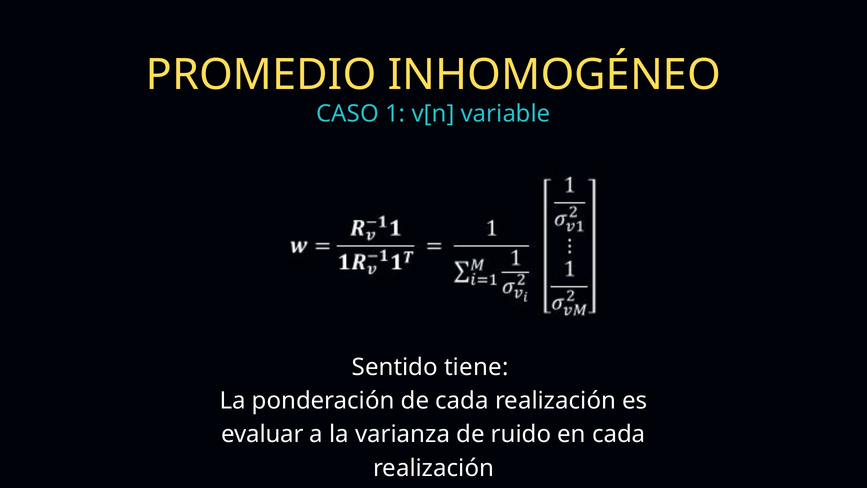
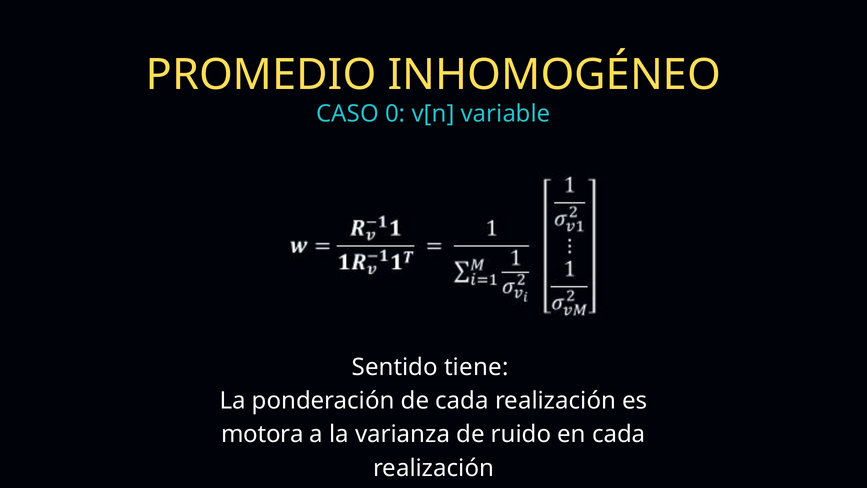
1: 1 -> 0
evaluar: evaluar -> motora
